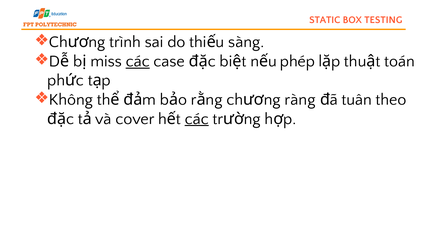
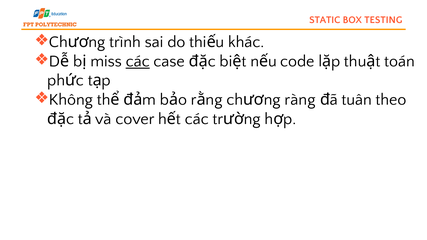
sàng: sàng -> khác
phép: phép -> code
các at (197, 119) underline: present -> none
